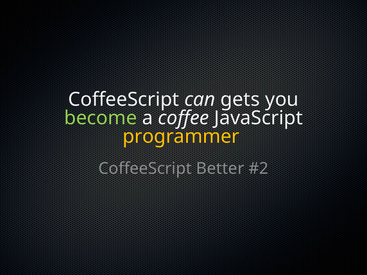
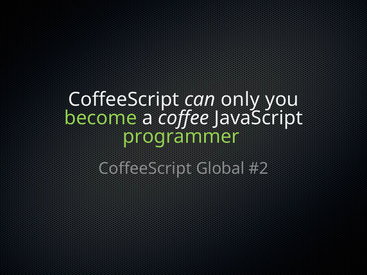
gets: gets -> only
programmer colour: yellow -> light green
Better: Better -> Global
